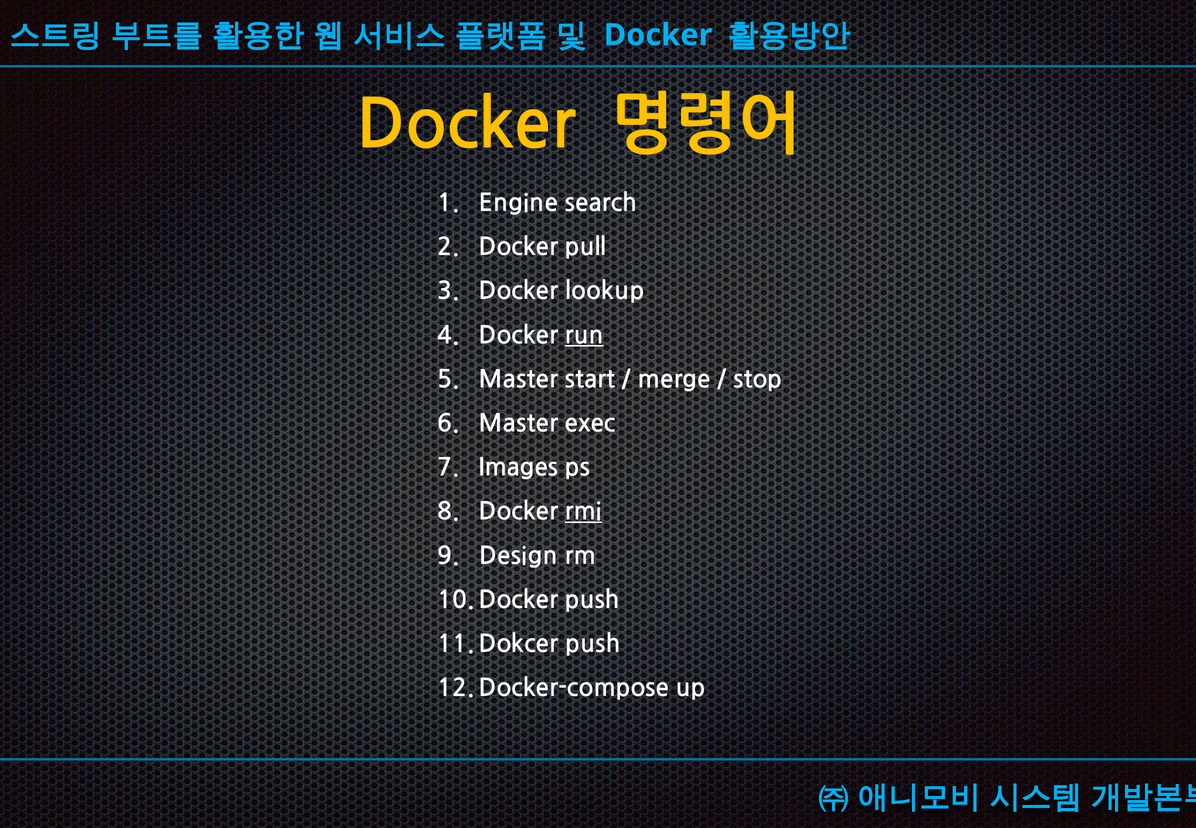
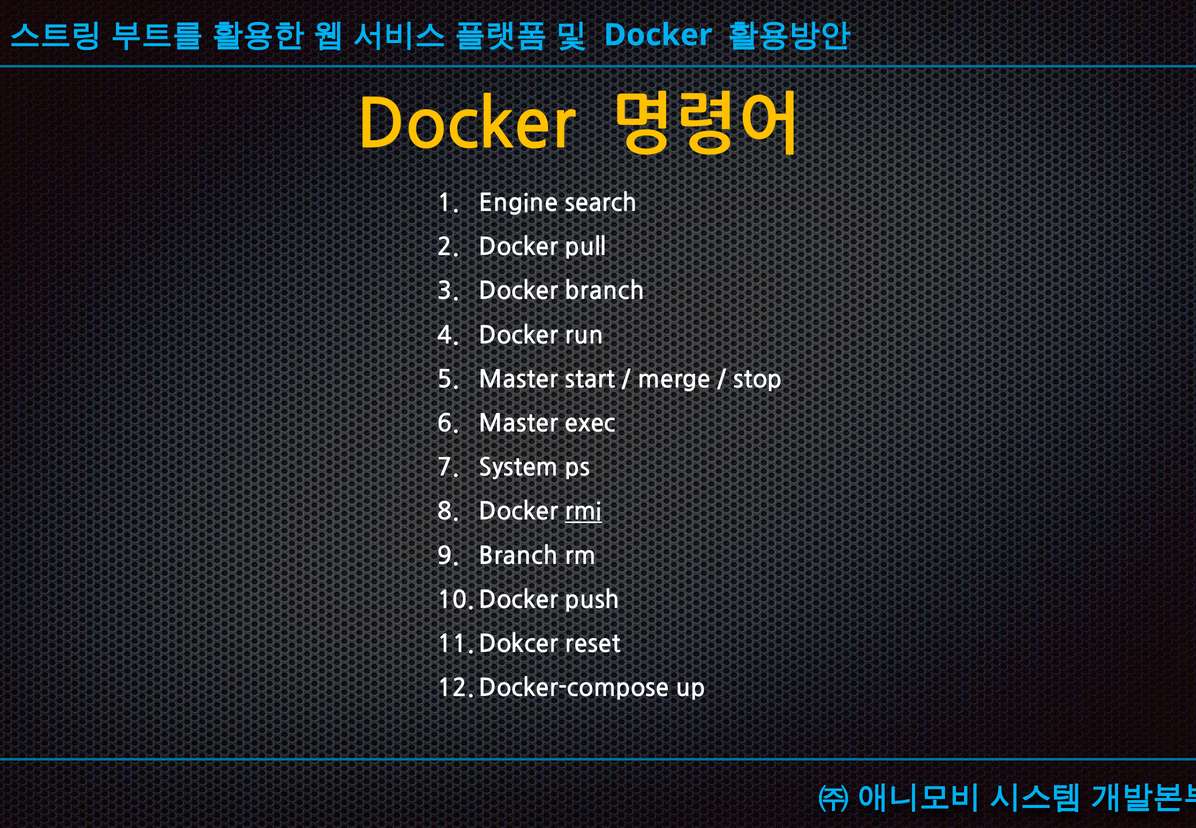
Docker lookup: lookup -> branch
run underline: present -> none
Images: Images -> System
Design at (518, 556): Design -> Branch
push at (593, 644): push -> reset
